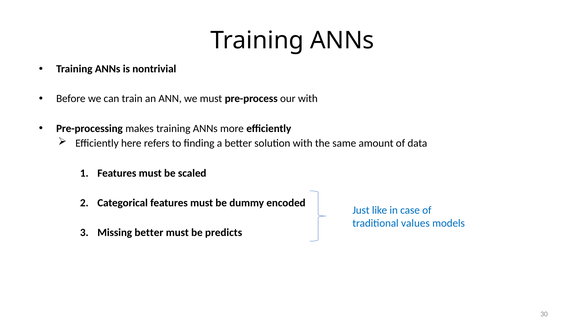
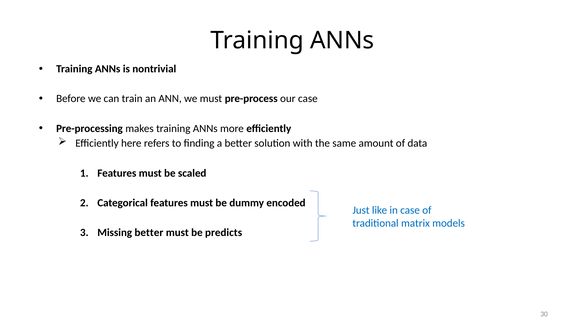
our with: with -> case
values: values -> matrix
